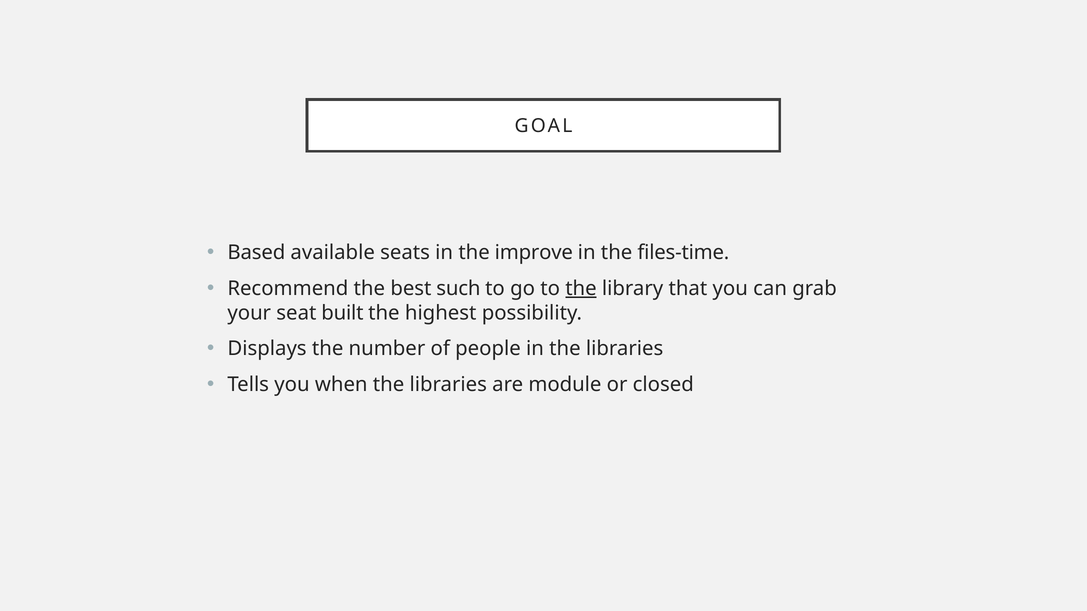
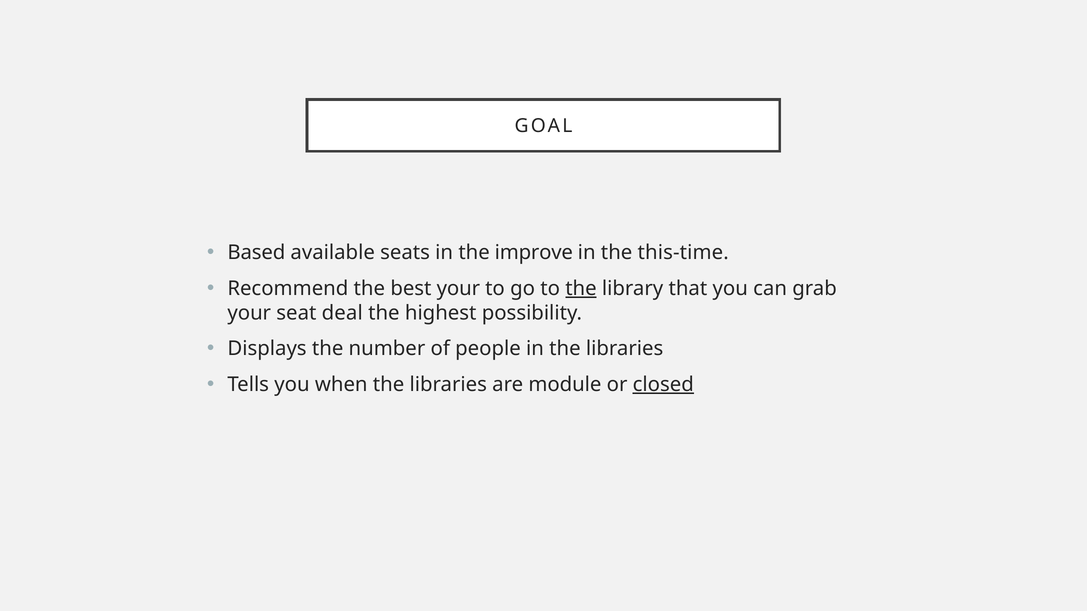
files-time: files-time -> this-time
best such: such -> your
built: built -> deal
closed underline: none -> present
